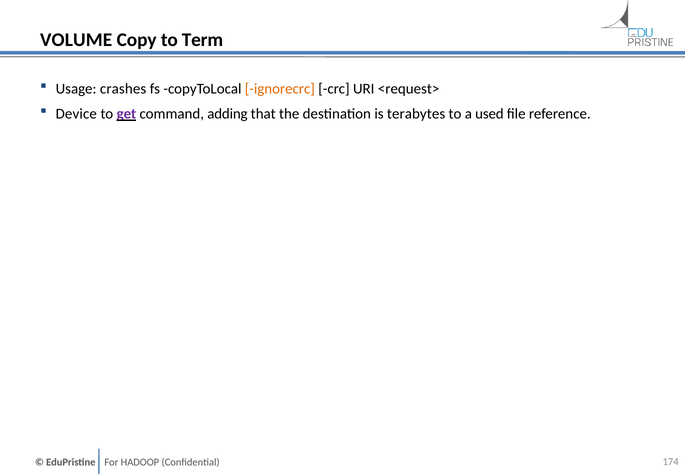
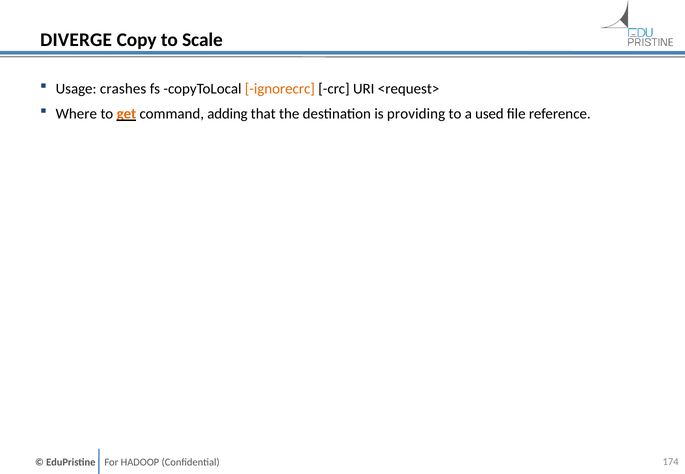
VOLUME: VOLUME -> DIVERGE
Term: Term -> Scale
Device: Device -> Where
get colour: purple -> orange
terabytes: terabytes -> providing
